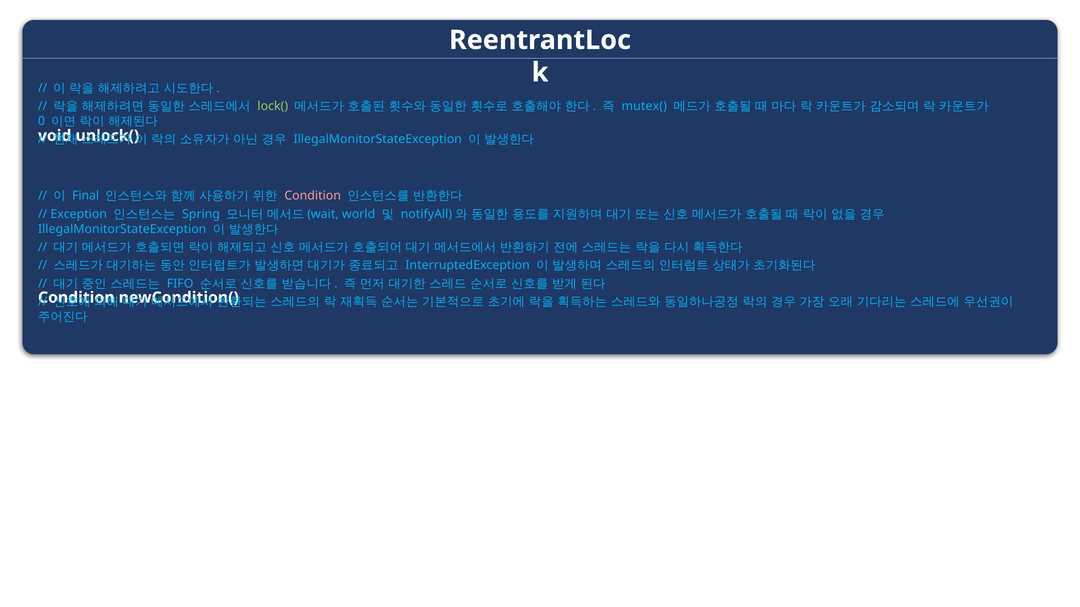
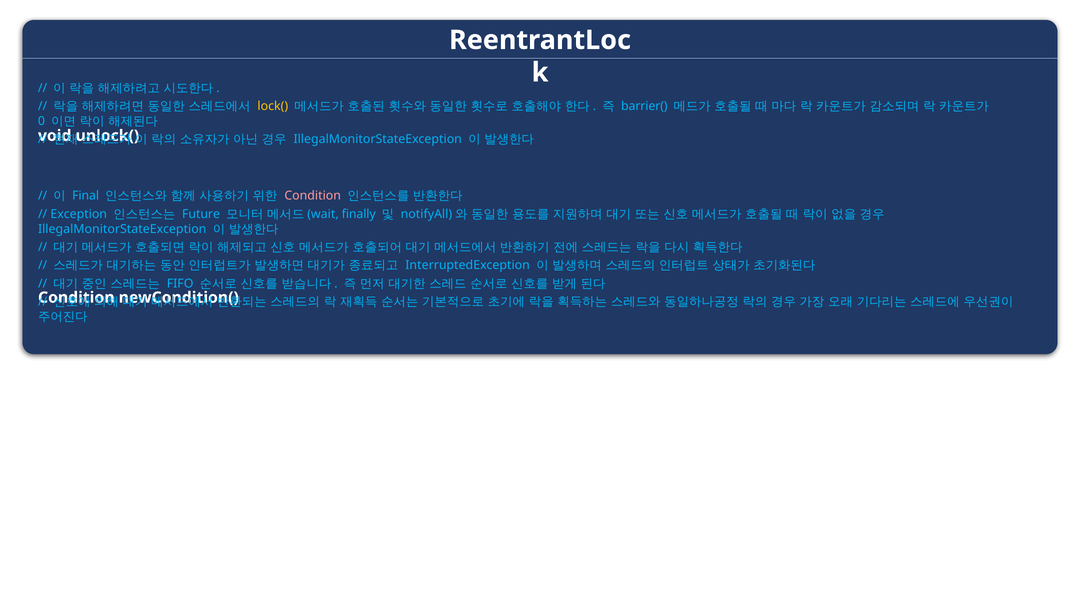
lock( colour: light green -> yellow
mutex(: mutex( -> barrier(
Spring: Spring -> Future
world: world -> finally
